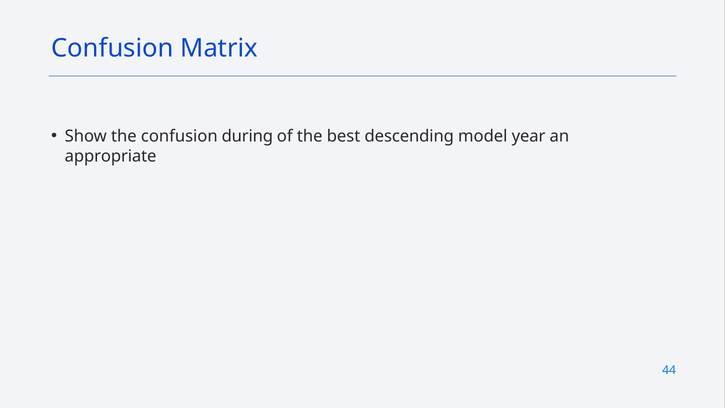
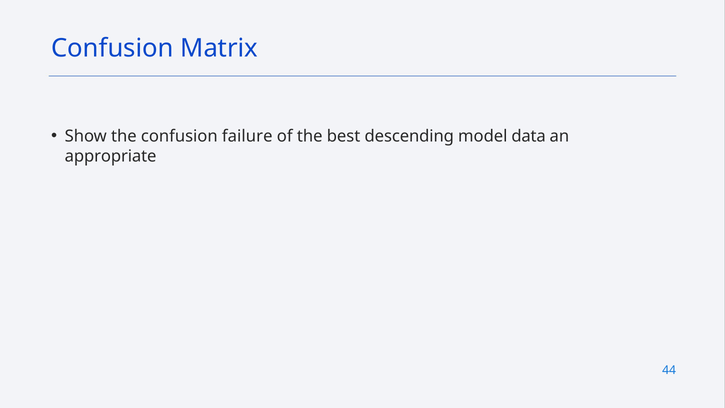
during: during -> failure
year: year -> data
